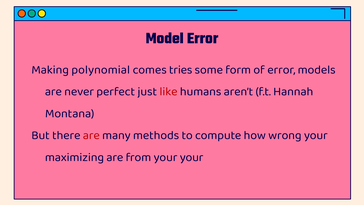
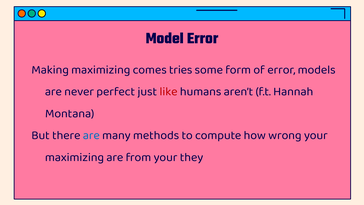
Making polynomial: polynomial -> maximizing
are at (91, 135) colour: red -> blue
your your: your -> they
